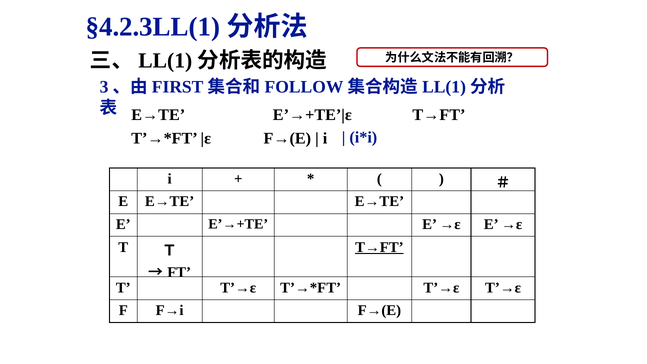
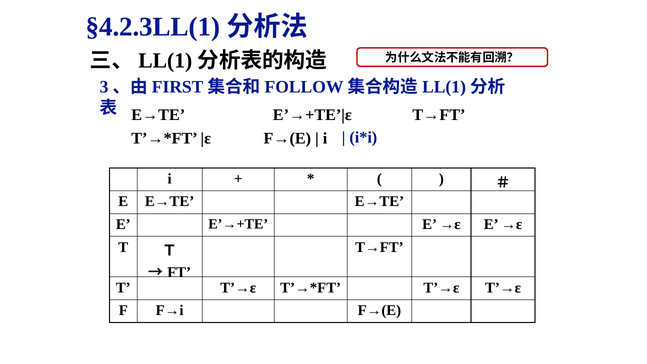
T→FT at (379, 247) underline: present -> none
